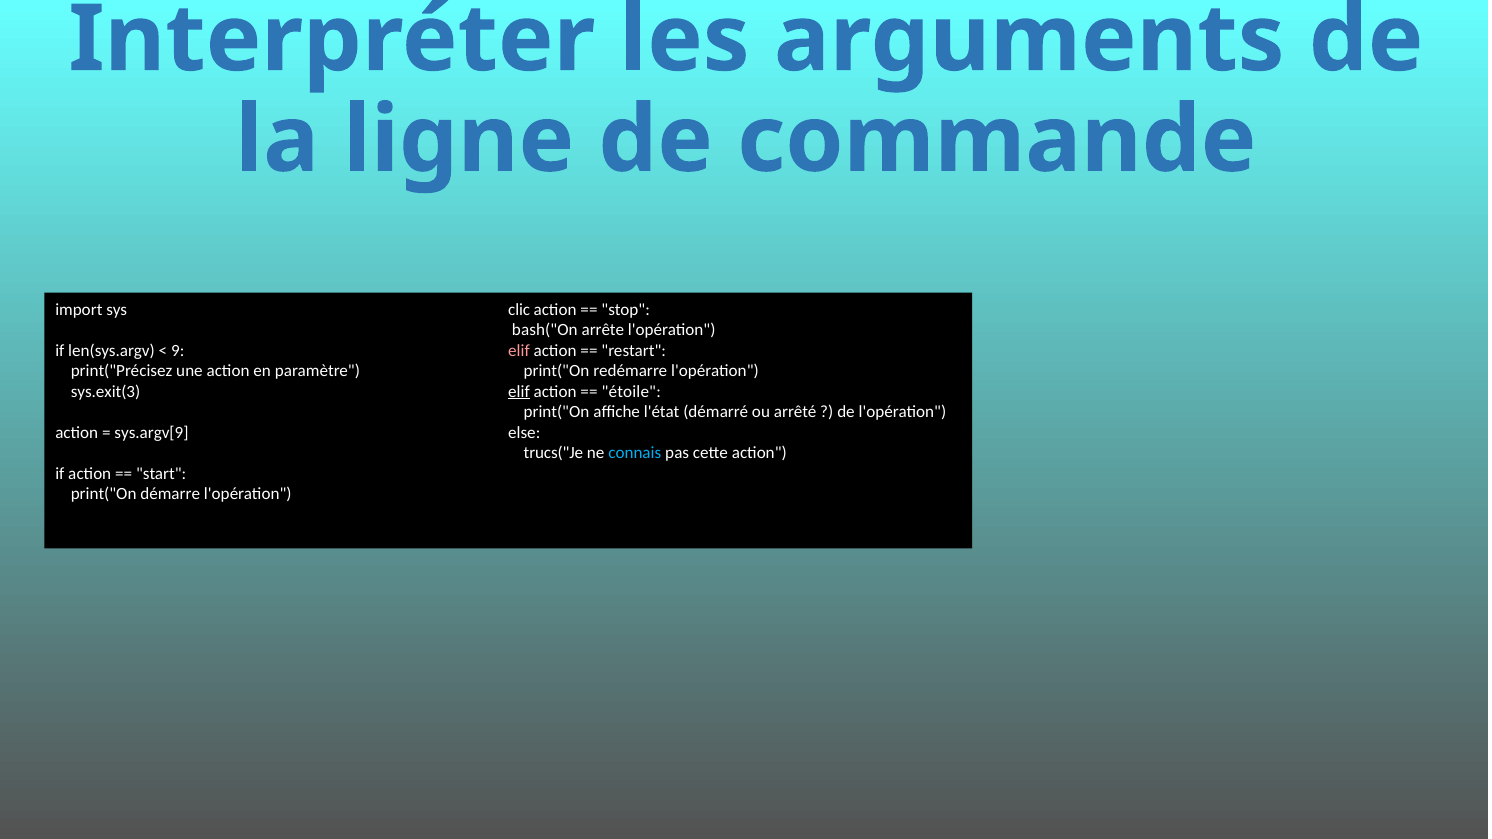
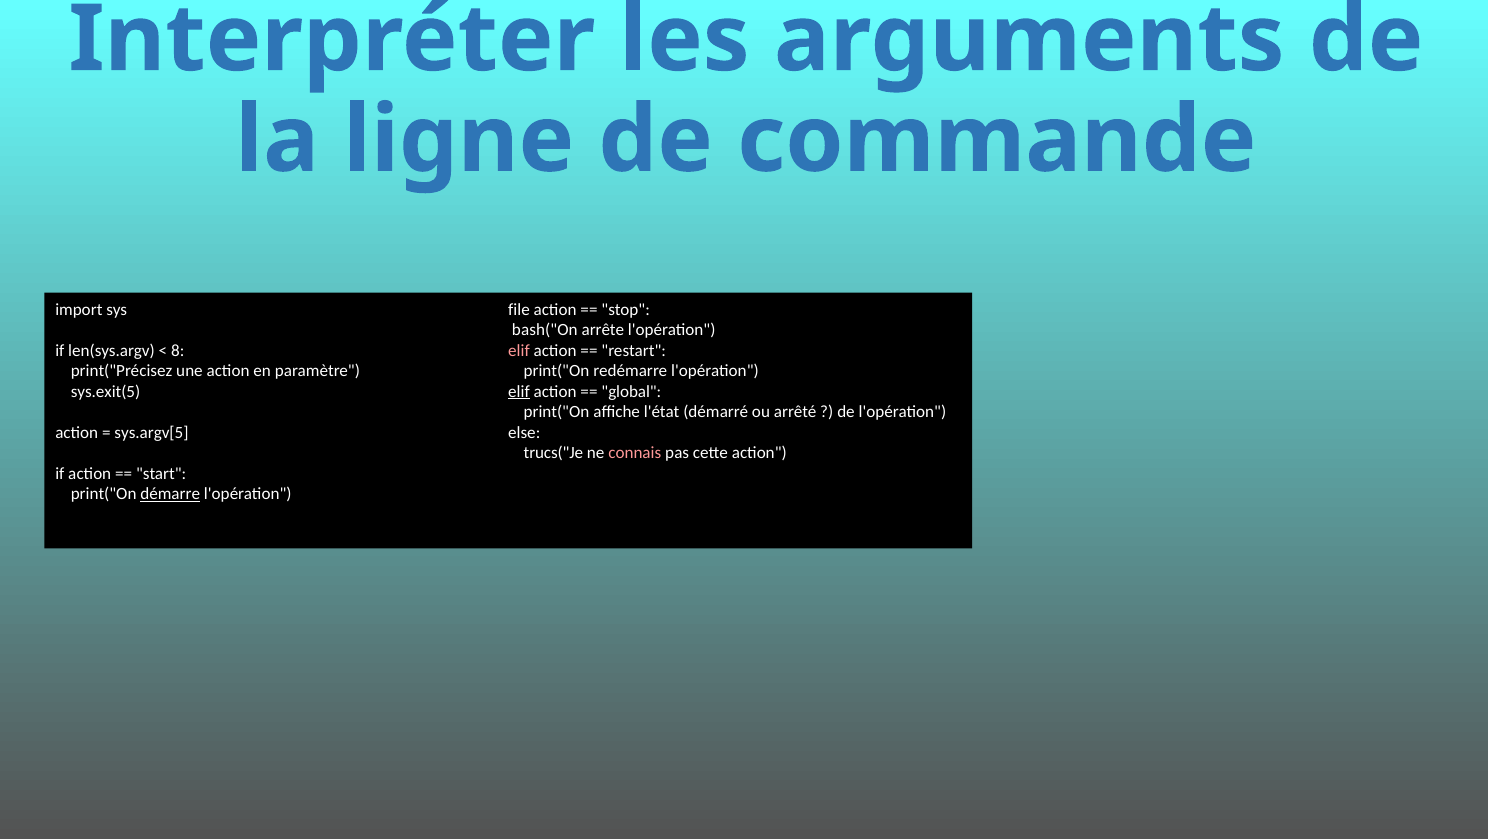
clic: clic -> file
9: 9 -> 8
sys.exit(3: sys.exit(3 -> sys.exit(5
étoile: étoile -> global
sys.argv[9: sys.argv[9 -> sys.argv[5
connais colour: light blue -> pink
démarre underline: none -> present
